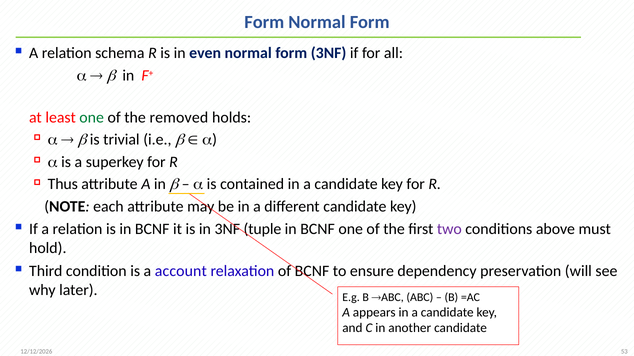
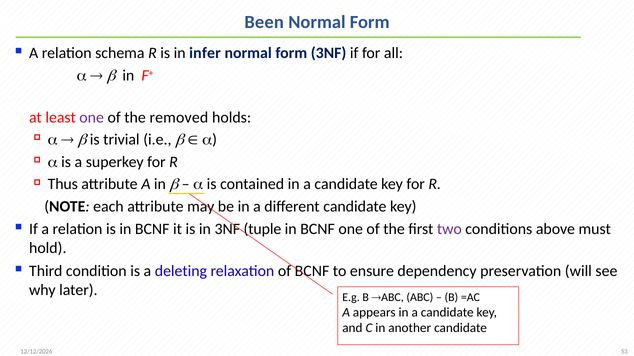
Form at (264, 22): Form -> Been
even: even -> infer
one at (92, 118) colour: green -> purple
account: account -> deleting
